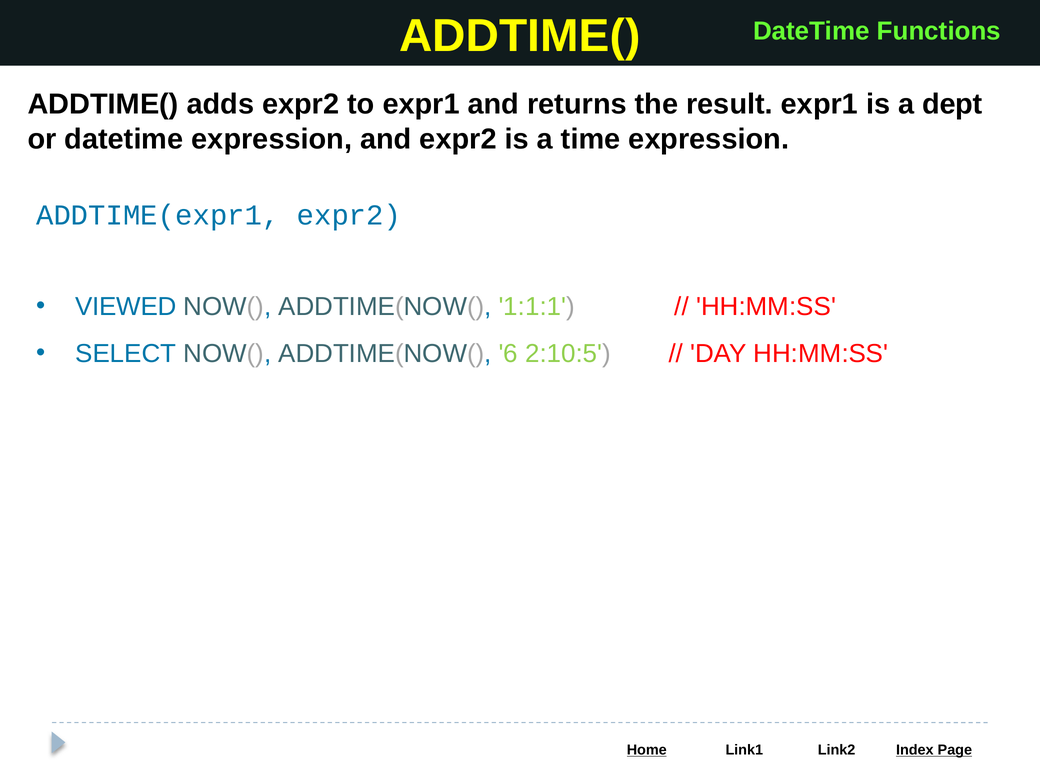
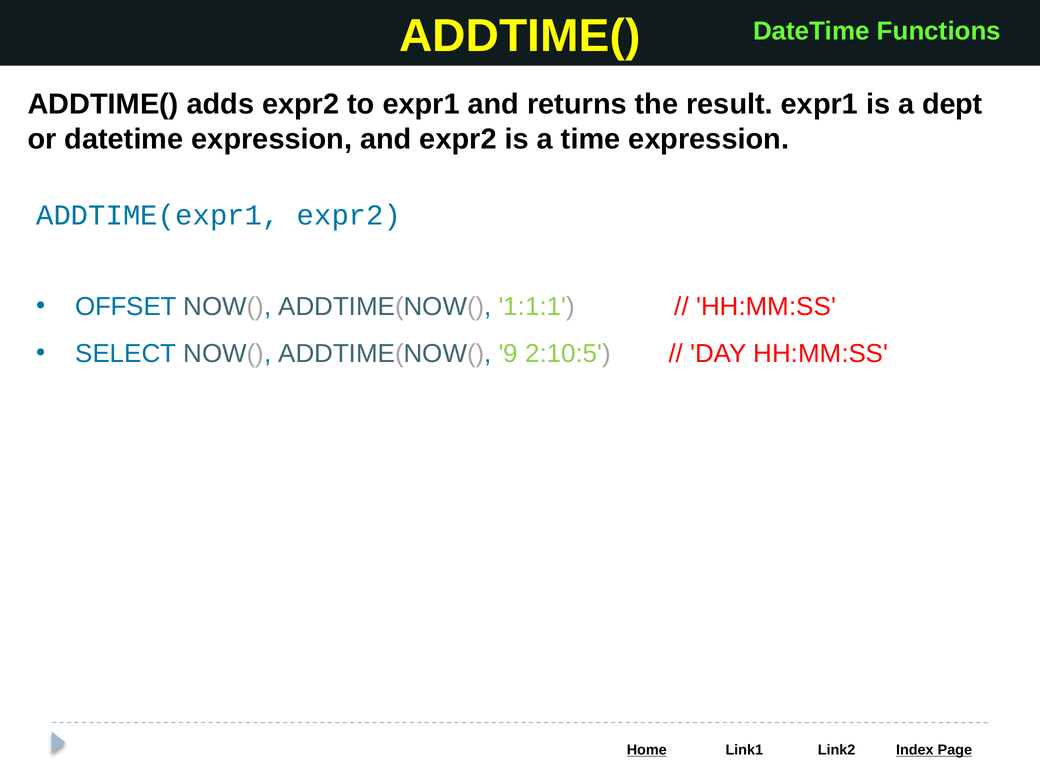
VIEWED: VIEWED -> OFFSET
6: 6 -> 9
